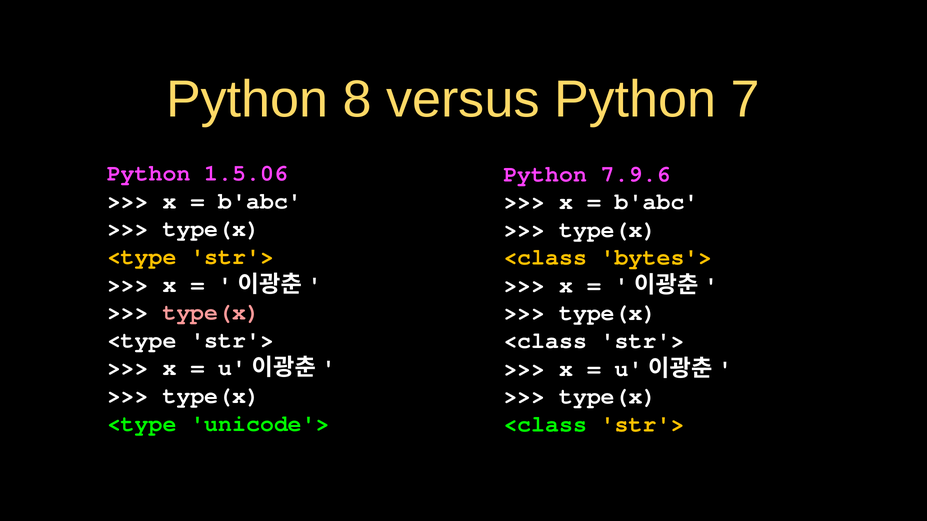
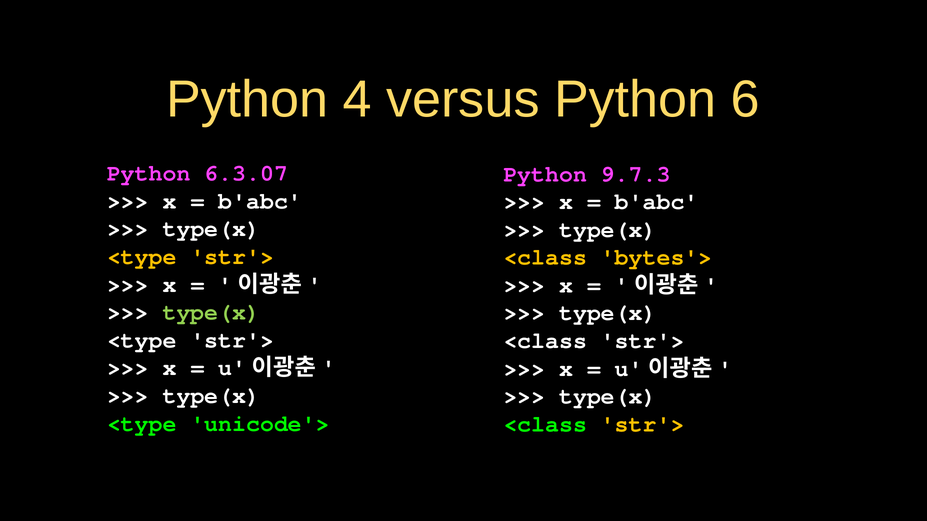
8: 8 -> 4
7: 7 -> 6
1.5.06: 1.5.06 -> 6.3.07
7.9.6: 7.9.6 -> 9.7.3
type(x at (211, 312) colour: pink -> light green
